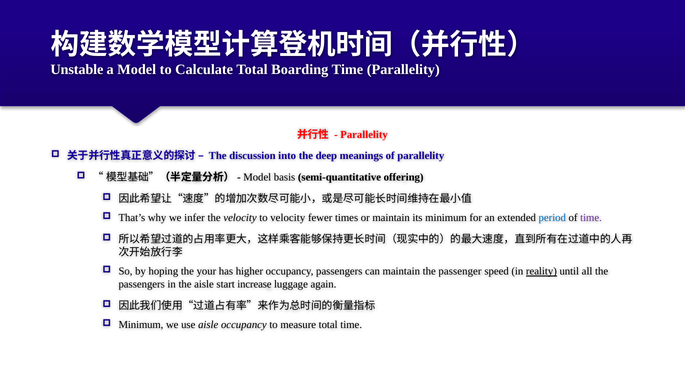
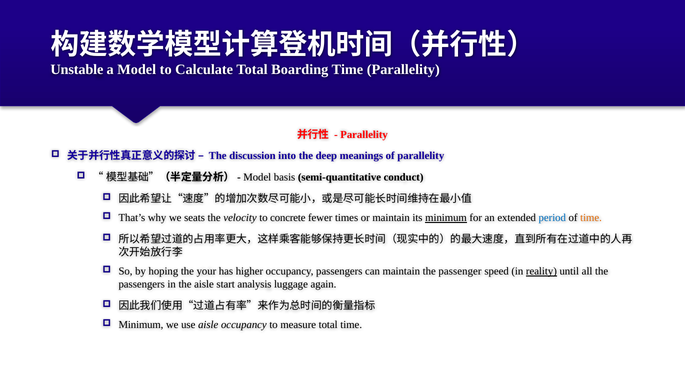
offering: offering -> conduct
infer: infer -> seats
to velocity: velocity -> concrete
minimum at (446, 218) underline: none -> present
time at (591, 218) colour: purple -> orange
increase: increase -> analysis
